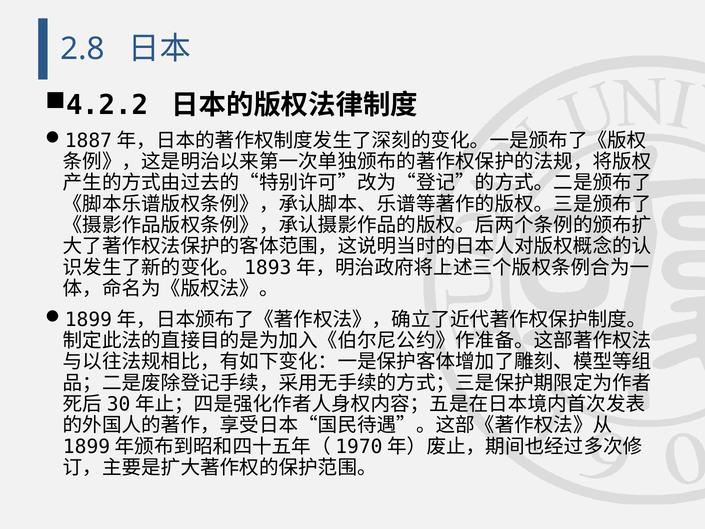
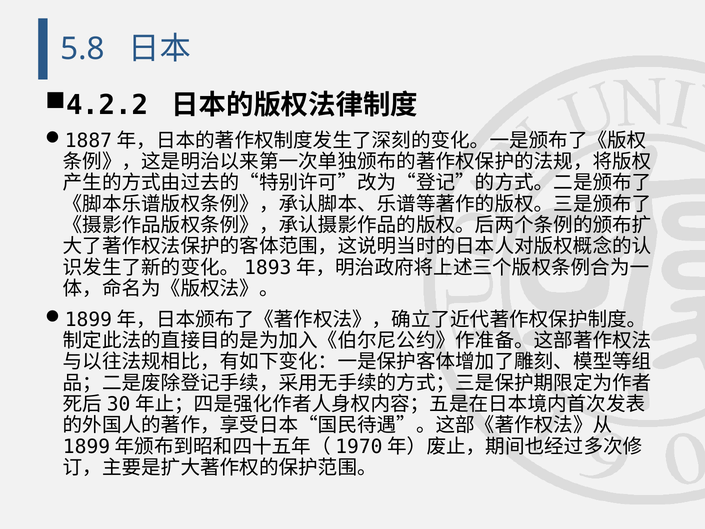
2.8: 2.8 -> 5.8
